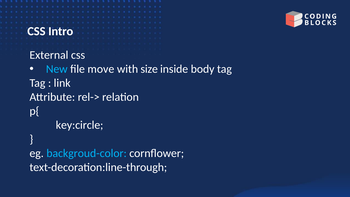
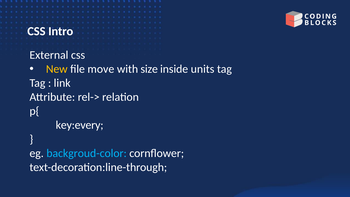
New colour: light blue -> yellow
body: body -> units
key:circle: key:circle -> key:every
